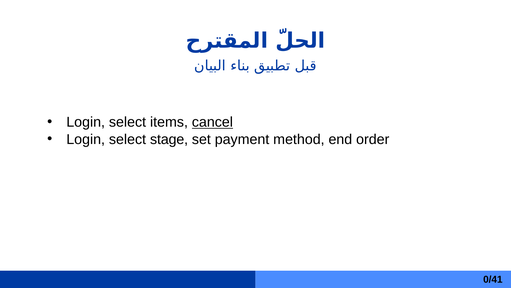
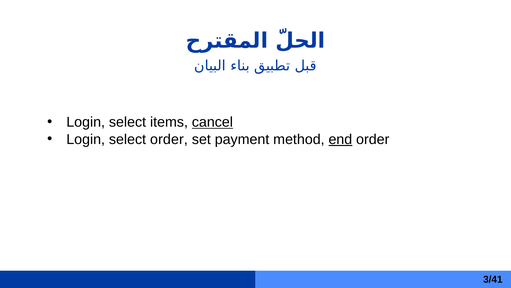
select stage: stage -> order
end underline: none -> present
0/41: 0/41 -> 3/41
